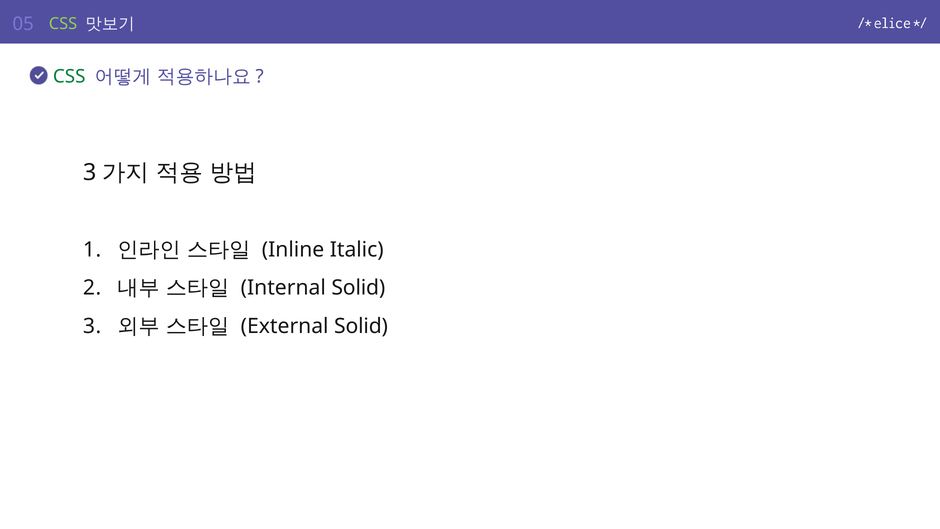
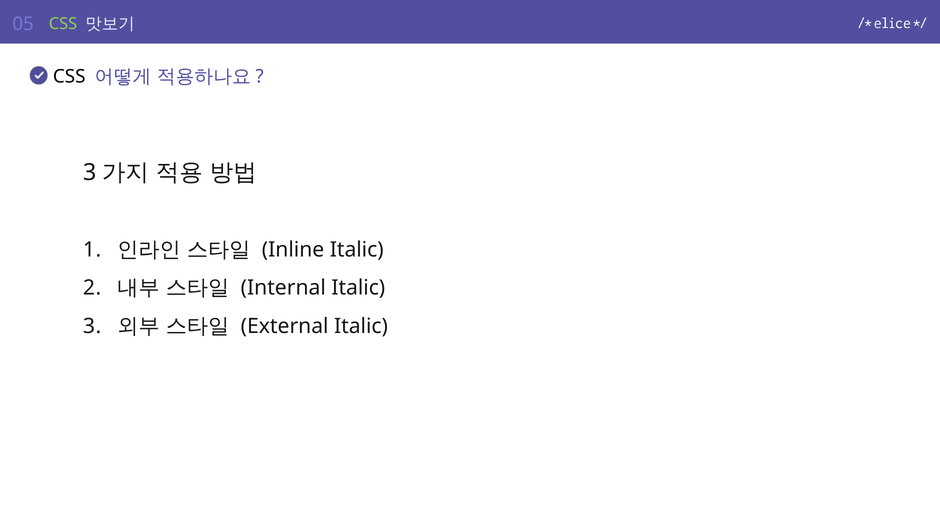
CSS at (69, 77) colour: green -> black
Internal Solid: Solid -> Italic
External Solid: Solid -> Italic
